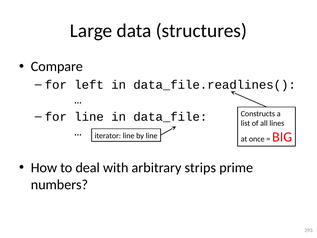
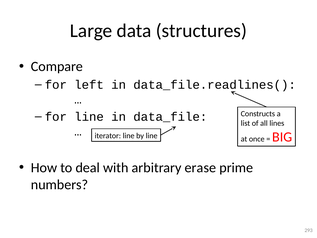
strips: strips -> erase
